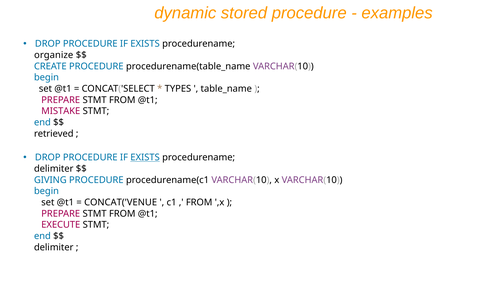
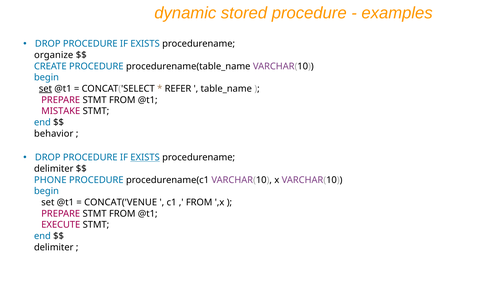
set at (45, 89) underline: none -> present
TYPES: TYPES -> REFER
retrieved: retrieved -> behavior
GIVING: GIVING -> PHONE
